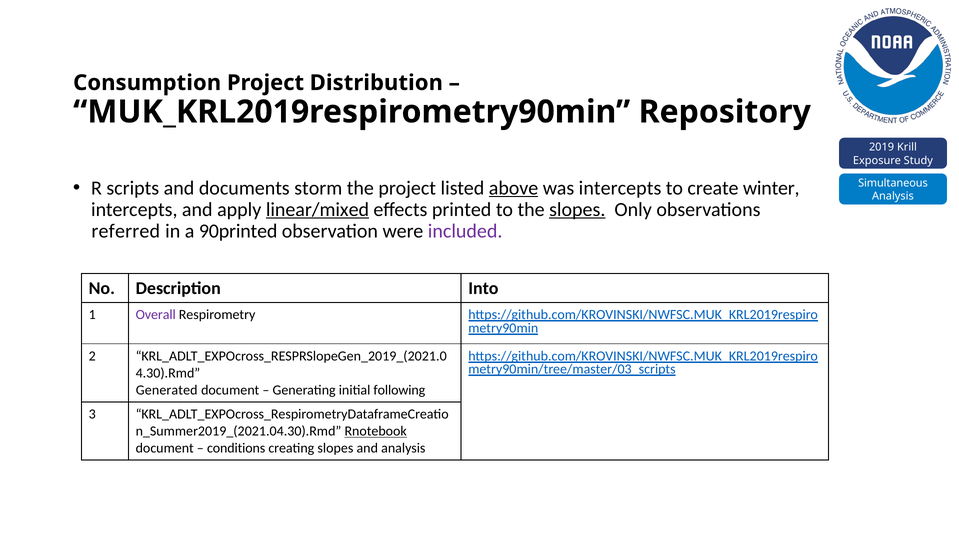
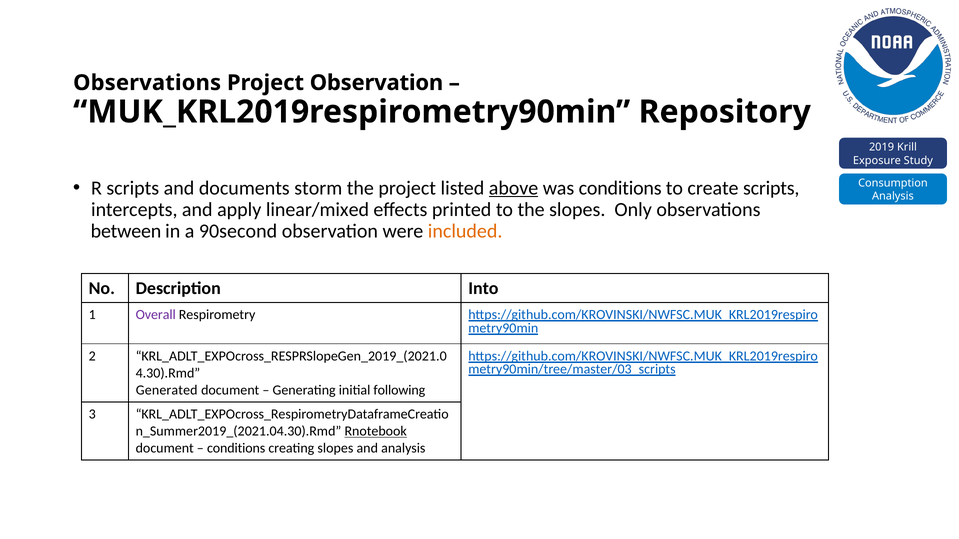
Consumption at (147, 83): Consumption -> Observations
Project Distribution: Distribution -> Observation
was intercepts: intercepts -> conditions
create winter: winter -> scripts
Simultaneous: Simultaneous -> Consumption
linear/mixed underline: present -> none
slopes at (577, 210) underline: present -> none
referred: referred -> between
90printed: 90printed -> 90second
included colour: purple -> orange
